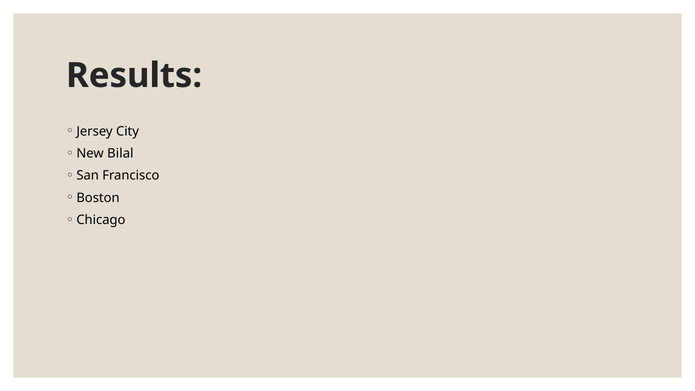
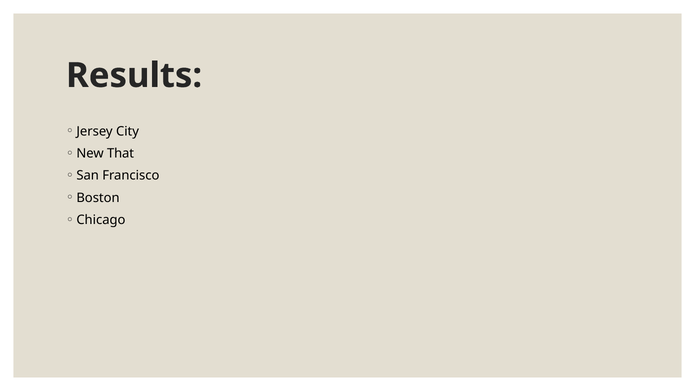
Bilal: Bilal -> That
